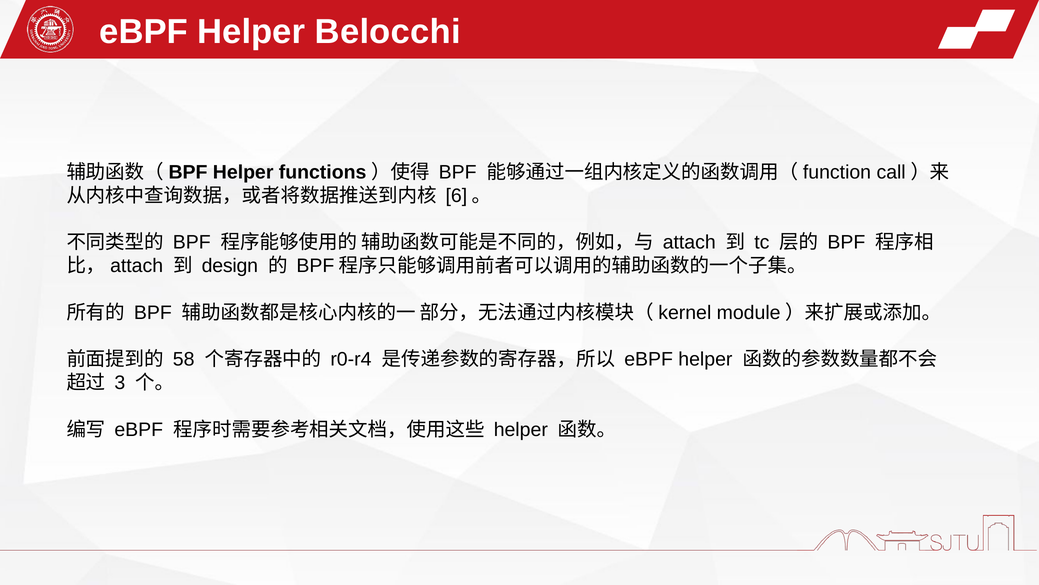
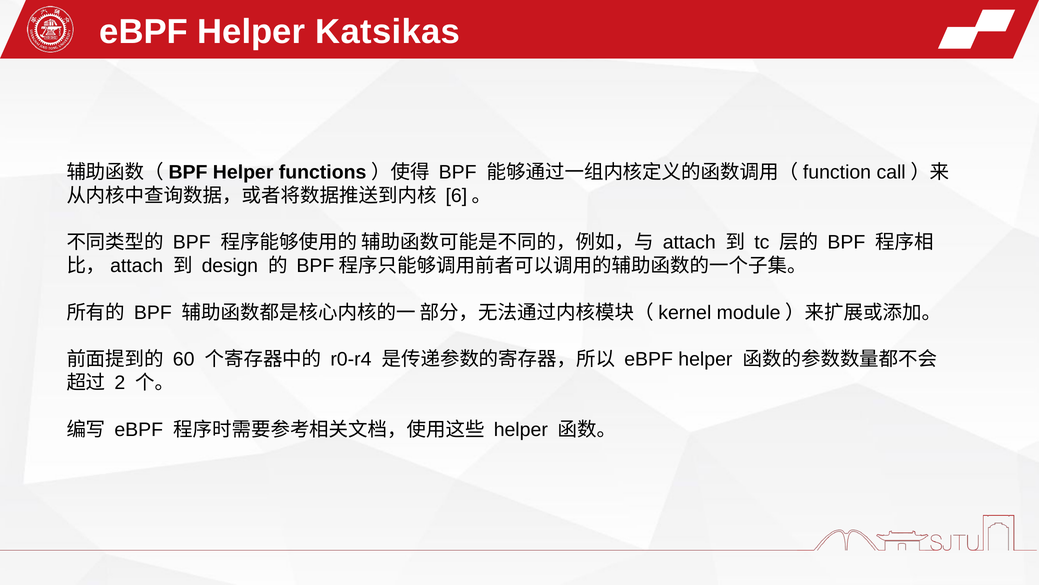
Belocchi: Belocchi -> Katsikas
58: 58 -> 60
3: 3 -> 2
